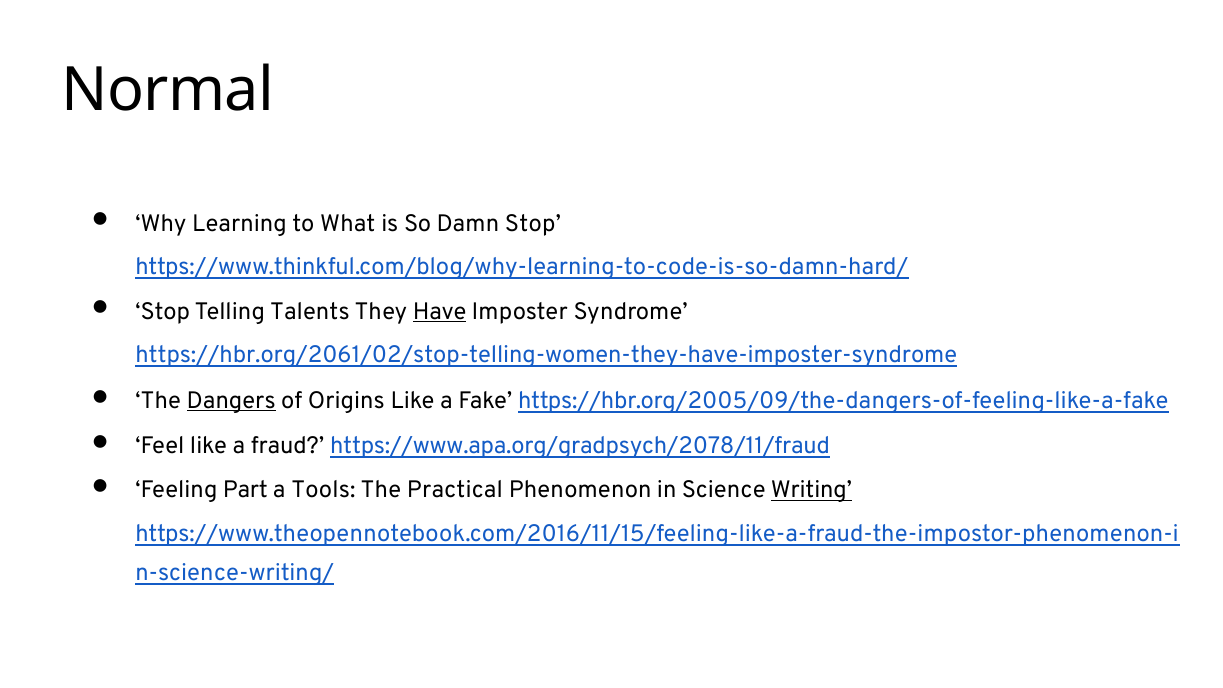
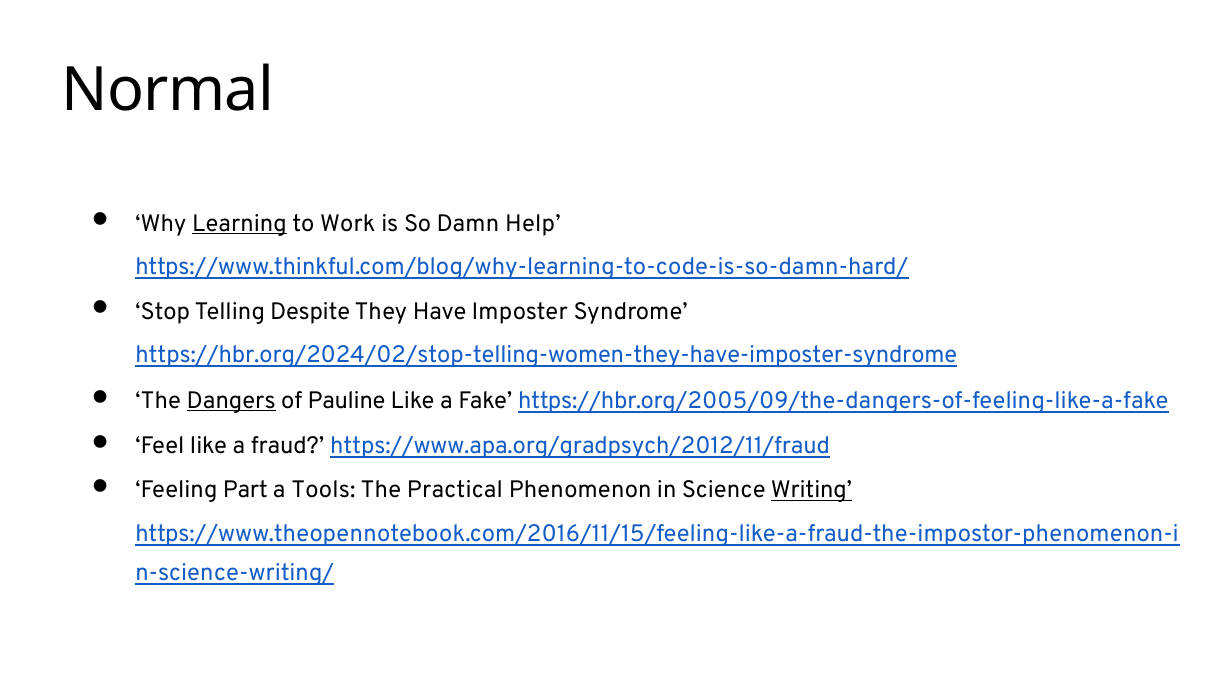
Learning underline: none -> present
What: What -> Work
Damn Stop: Stop -> Help
Talents: Talents -> Despite
Have underline: present -> none
https://hbr.org/2061/02/stop-telling-women-they-have-imposter-syndrome: https://hbr.org/2061/02/stop-telling-women-they-have-imposter-syndrome -> https://hbr.org/2024/02/stop-telling-women-they-have-imposter-syndrome
Origins: Origins -> Pauline
https://www.apa.org/gradpsych/2078/11/fraud: https://www.apa.org/gradpsych/2078/11/fraud -> https://www.apa.org/gradpsych/2012/11/fraud
